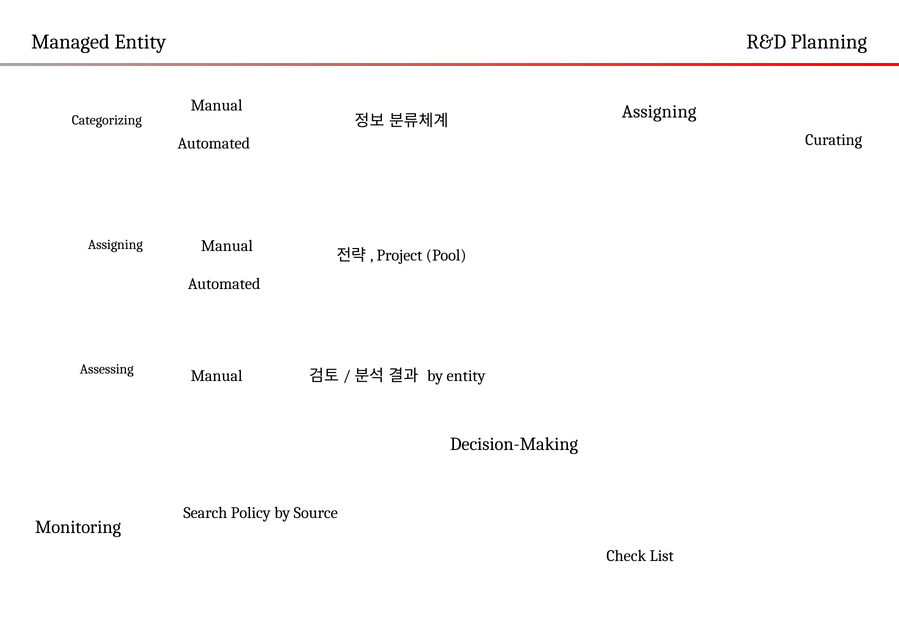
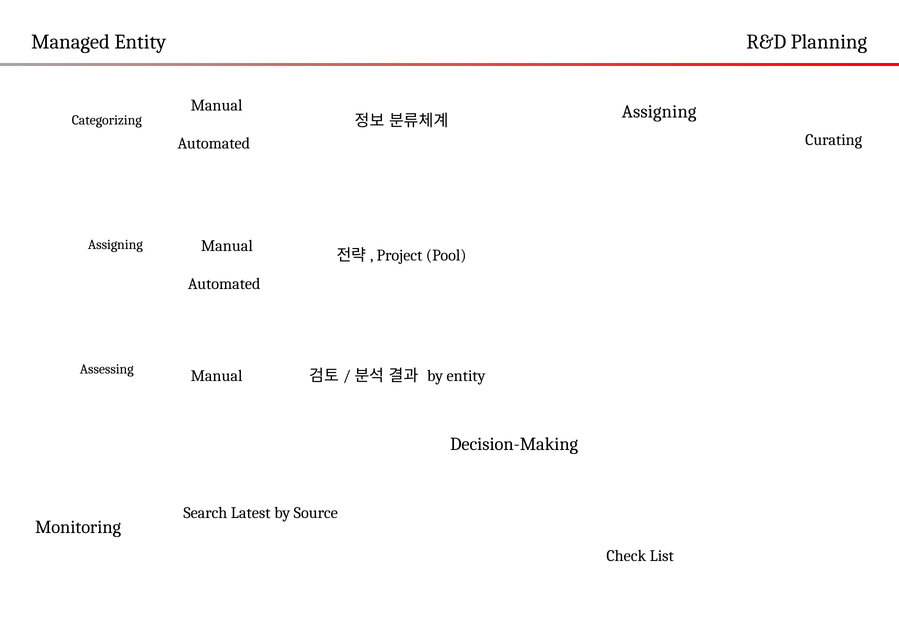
Policy: Policy -> Latest
